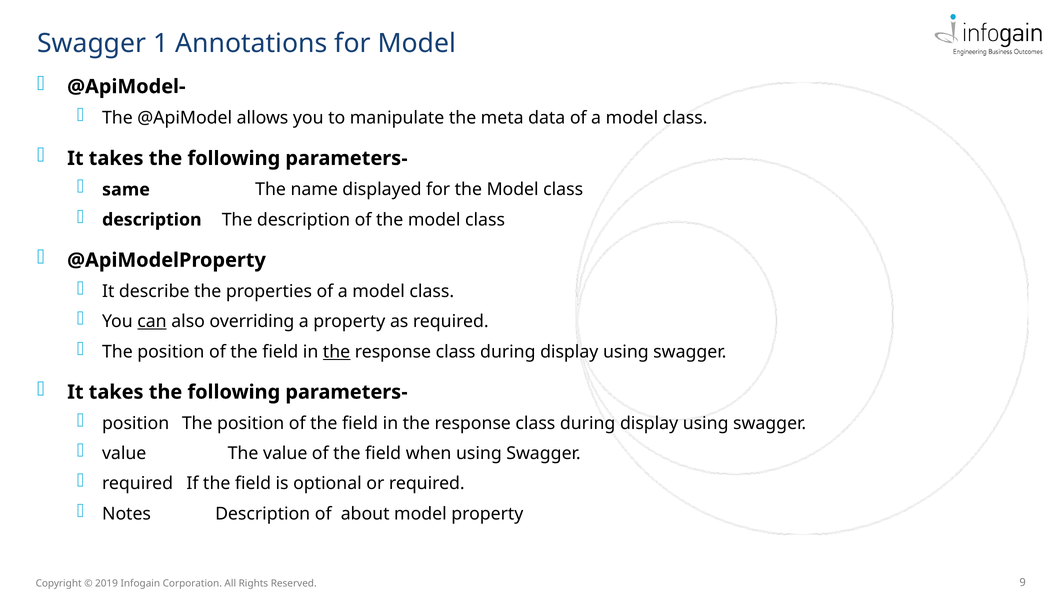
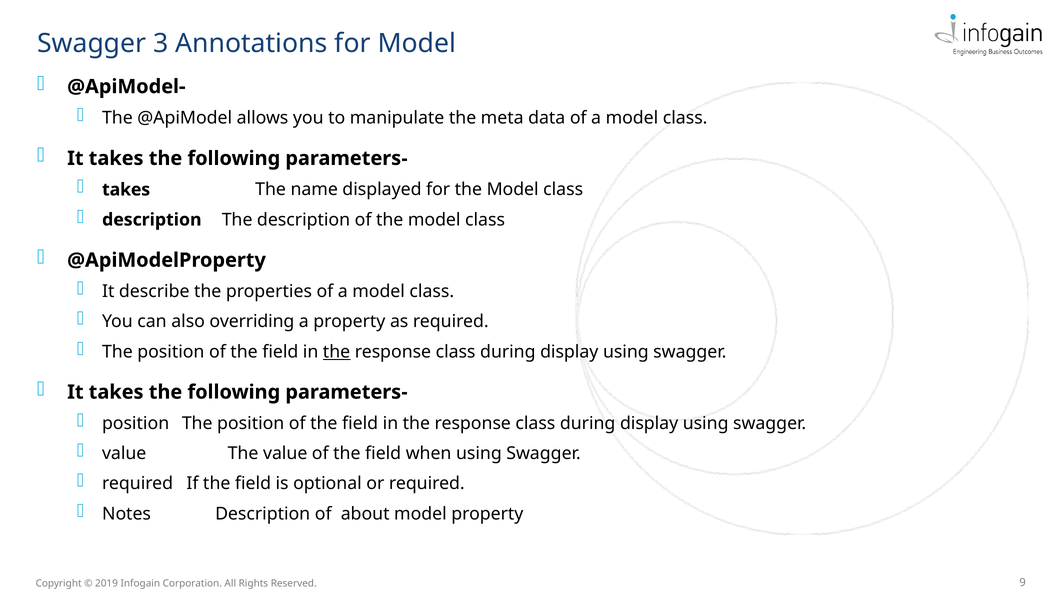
1: 1 -> 3
same at (126, 190): same -> takes
can underline: present -> none
